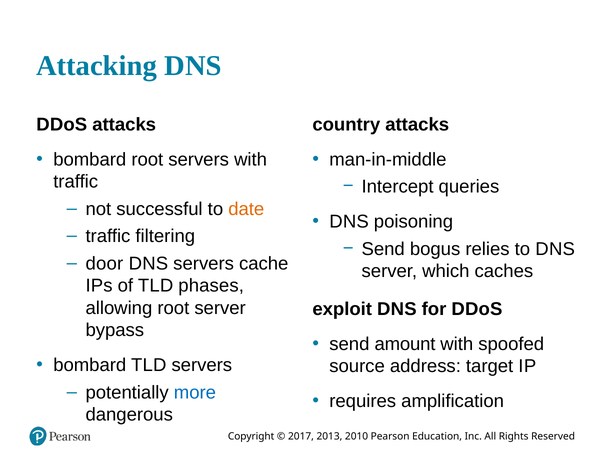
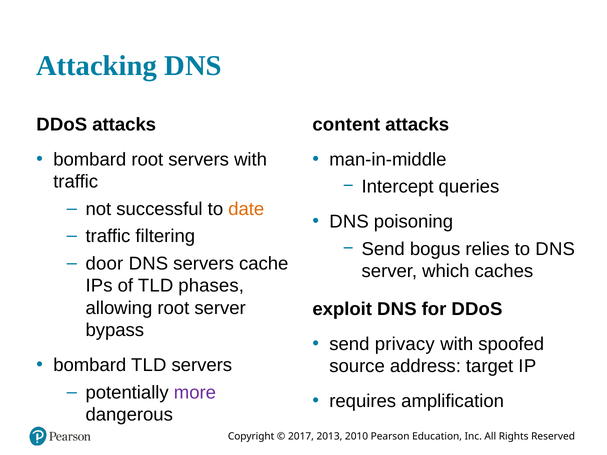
country: country -> content
amount: amount -> privacy
more colour: blue -> purple
